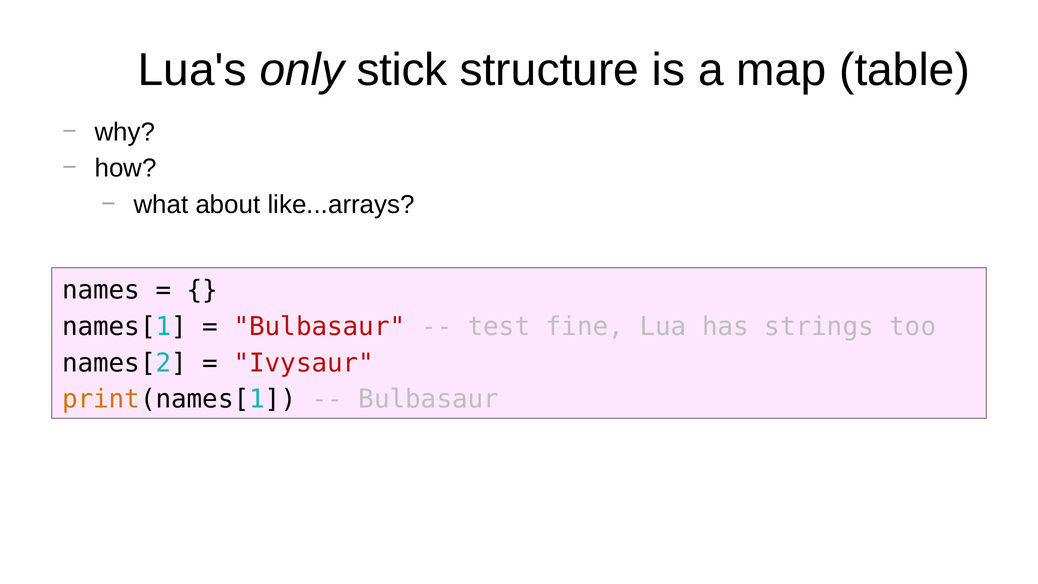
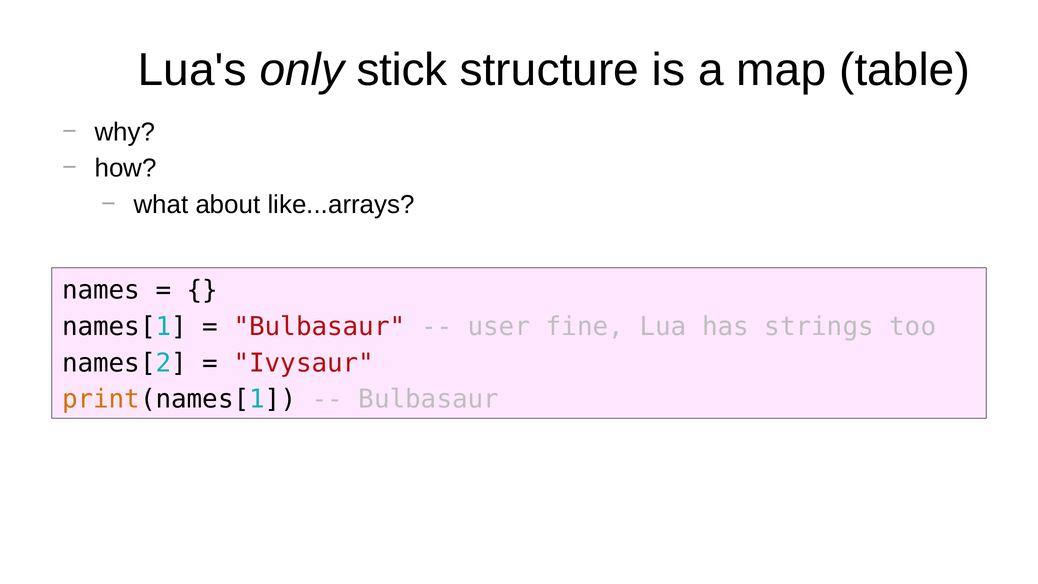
test: test -> user
